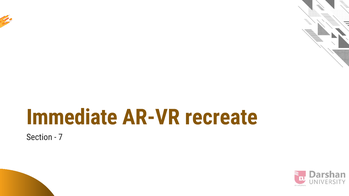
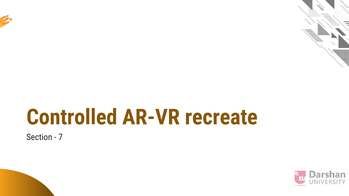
Immediate: Immediate -> Controlled
